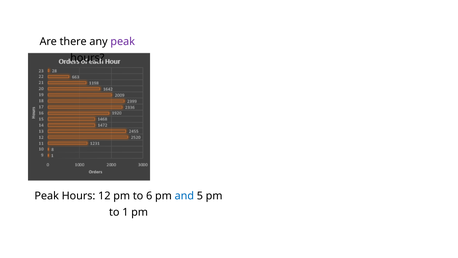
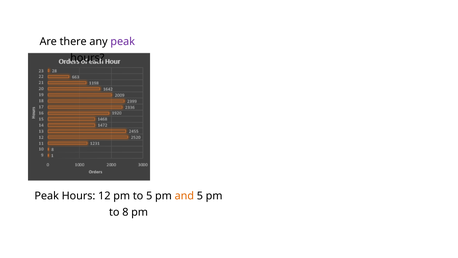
to 6: 6 -> 5
and colour: blue -> orange
1: 1 -> 8
